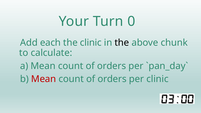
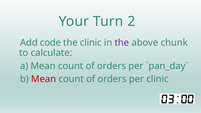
0: 0 -> 2
each: each -> code
the at (122, 43) colour: black -> purple
